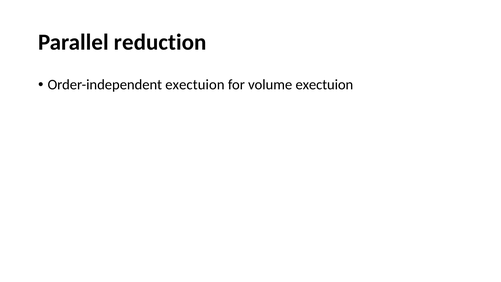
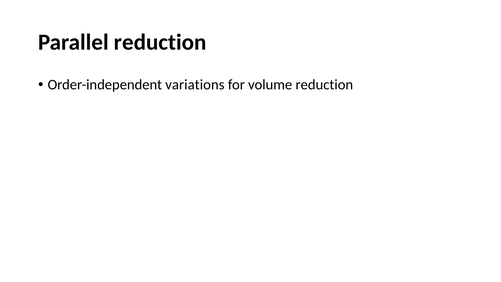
Order-independent exectuion: exectuion -> variations
volume exectuion: exectuion -> reduction
